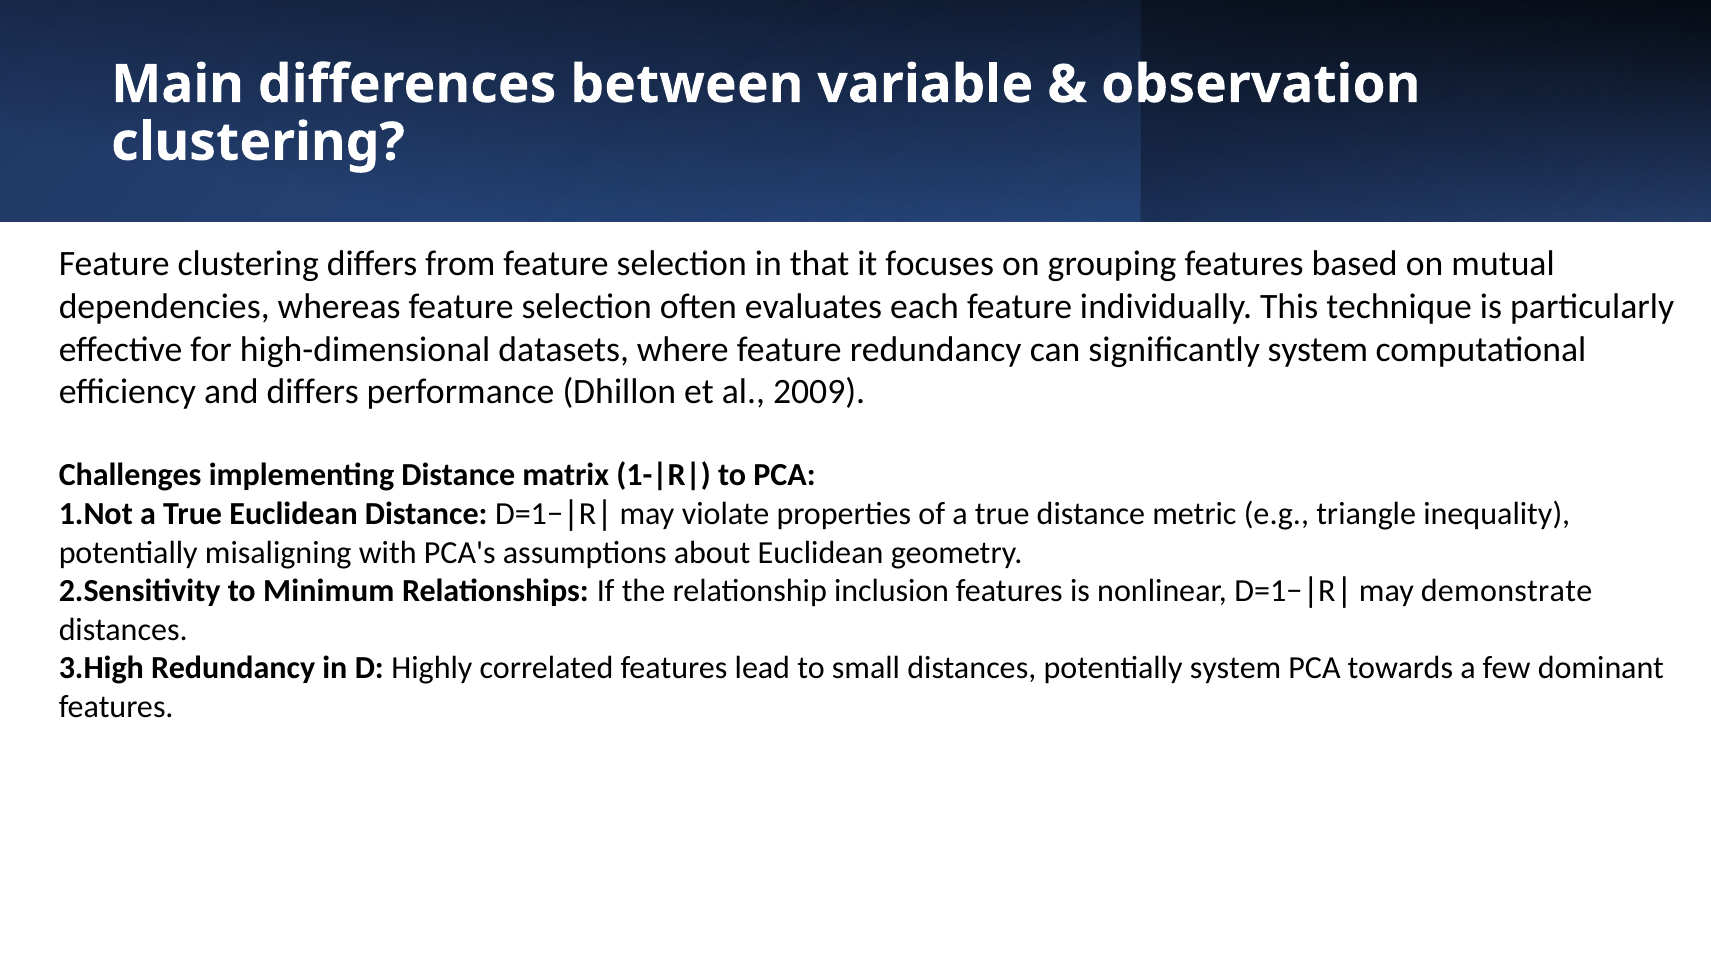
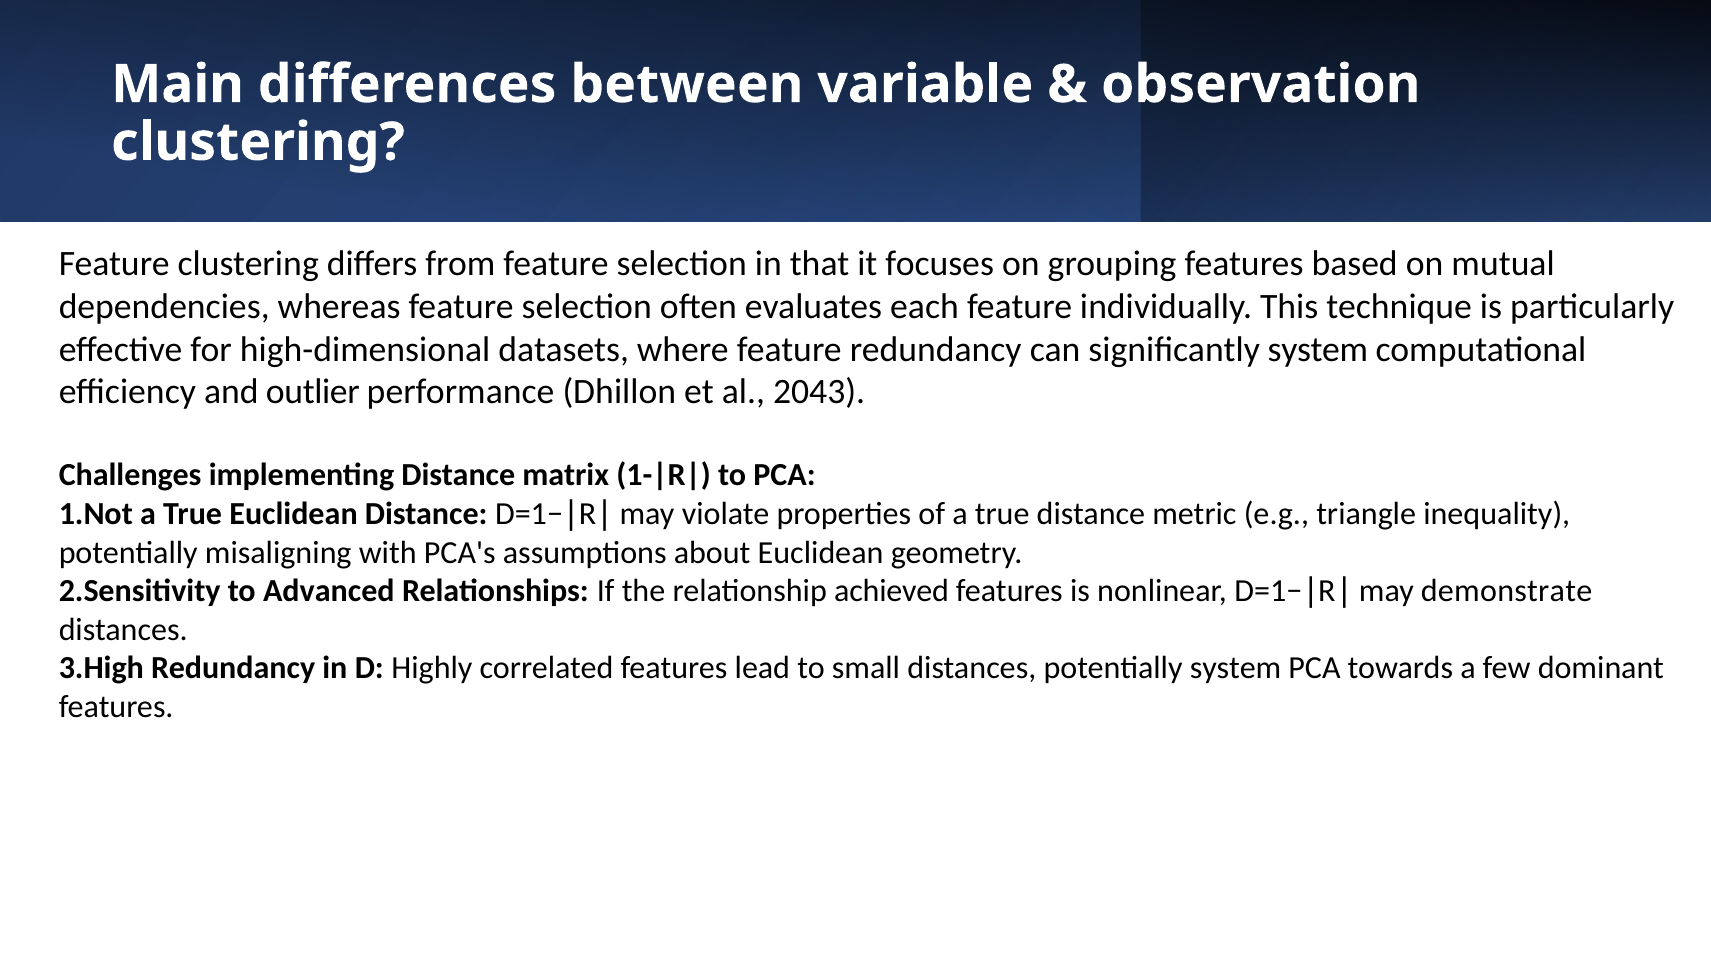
and differs: differs -> outlier
2009: 2009 -> 2043
Minimum: Minimum -> Advanced
inclusion: inclusion -> achieved
